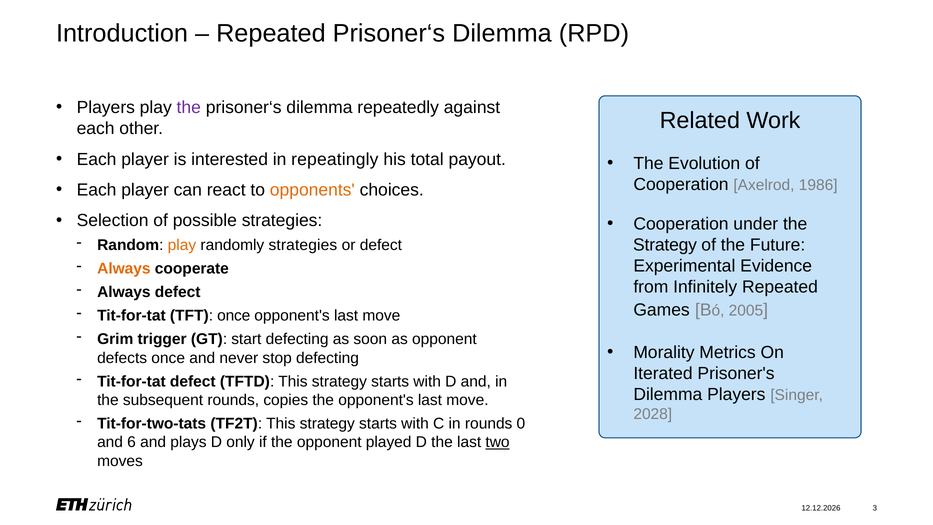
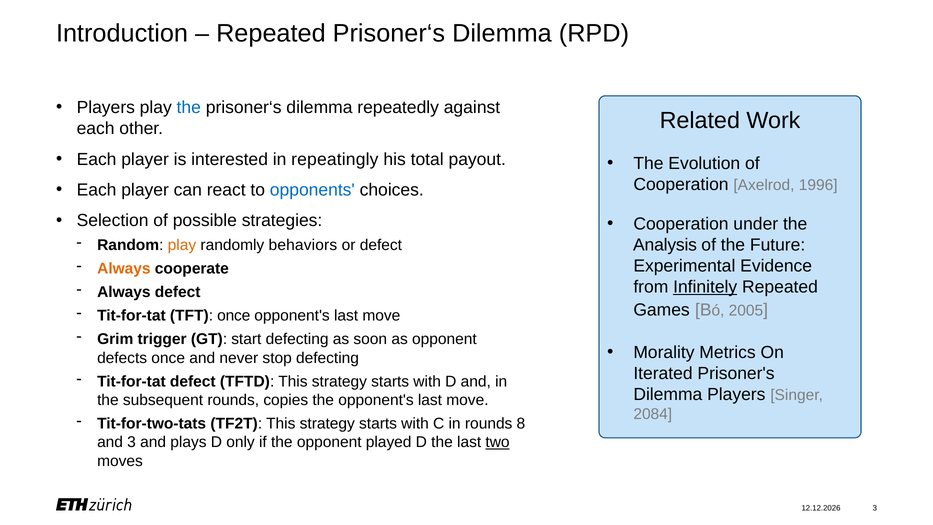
the at (189, 107) colour: purple -> blue
1986: 1986 -> 1996
opponents colour: orange -> blue
Strategy at (665, 245): Strategy -> Analysis
randomly strategies: strategies -> behaviors
Infinitely underline: none -> present
2028: 2028 -> 2084
0: 0 -> 8
and 6: 6 -> 3
